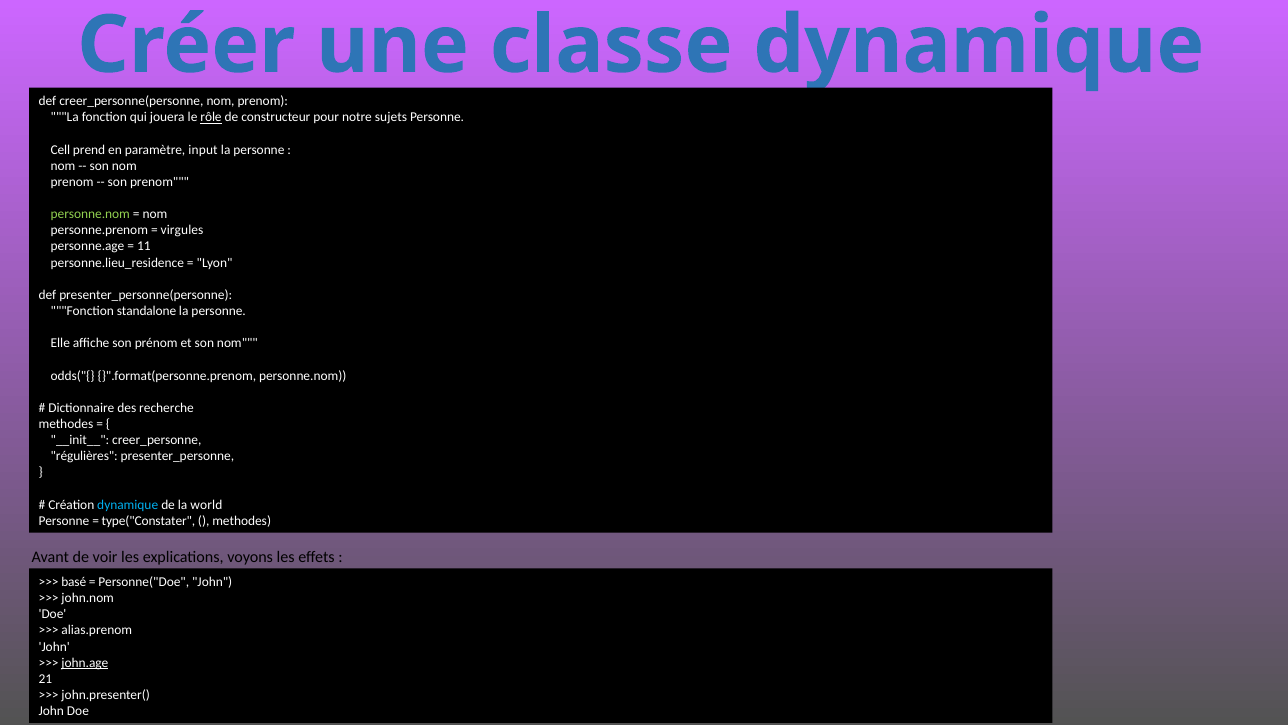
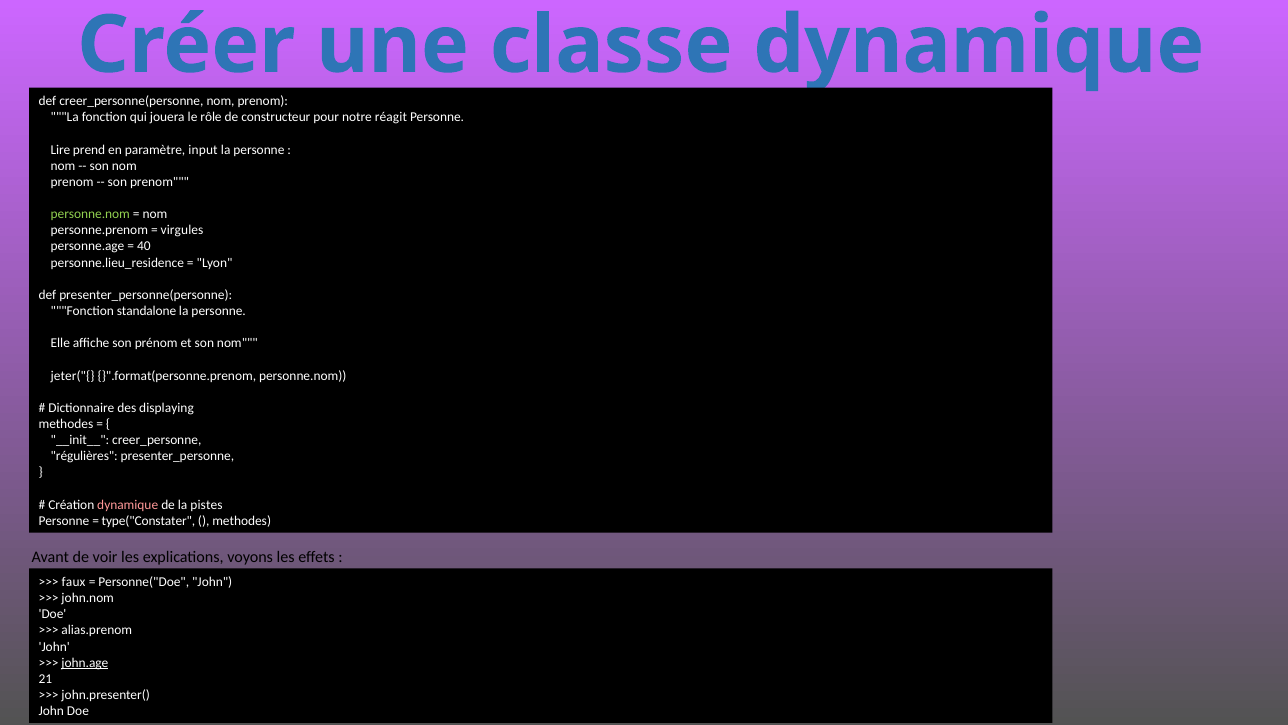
rôle underline: present -> none
sujets: sujets -> réagit
Cell: Cell -> Lire
11: 11 -> 40
odds("{: odds("{ -> jeter("{
recherche: recherche -> displaying
dynamique at (128, 504) colour: light blue -> pink
world: world -> pistes
basé: basé -> faux
